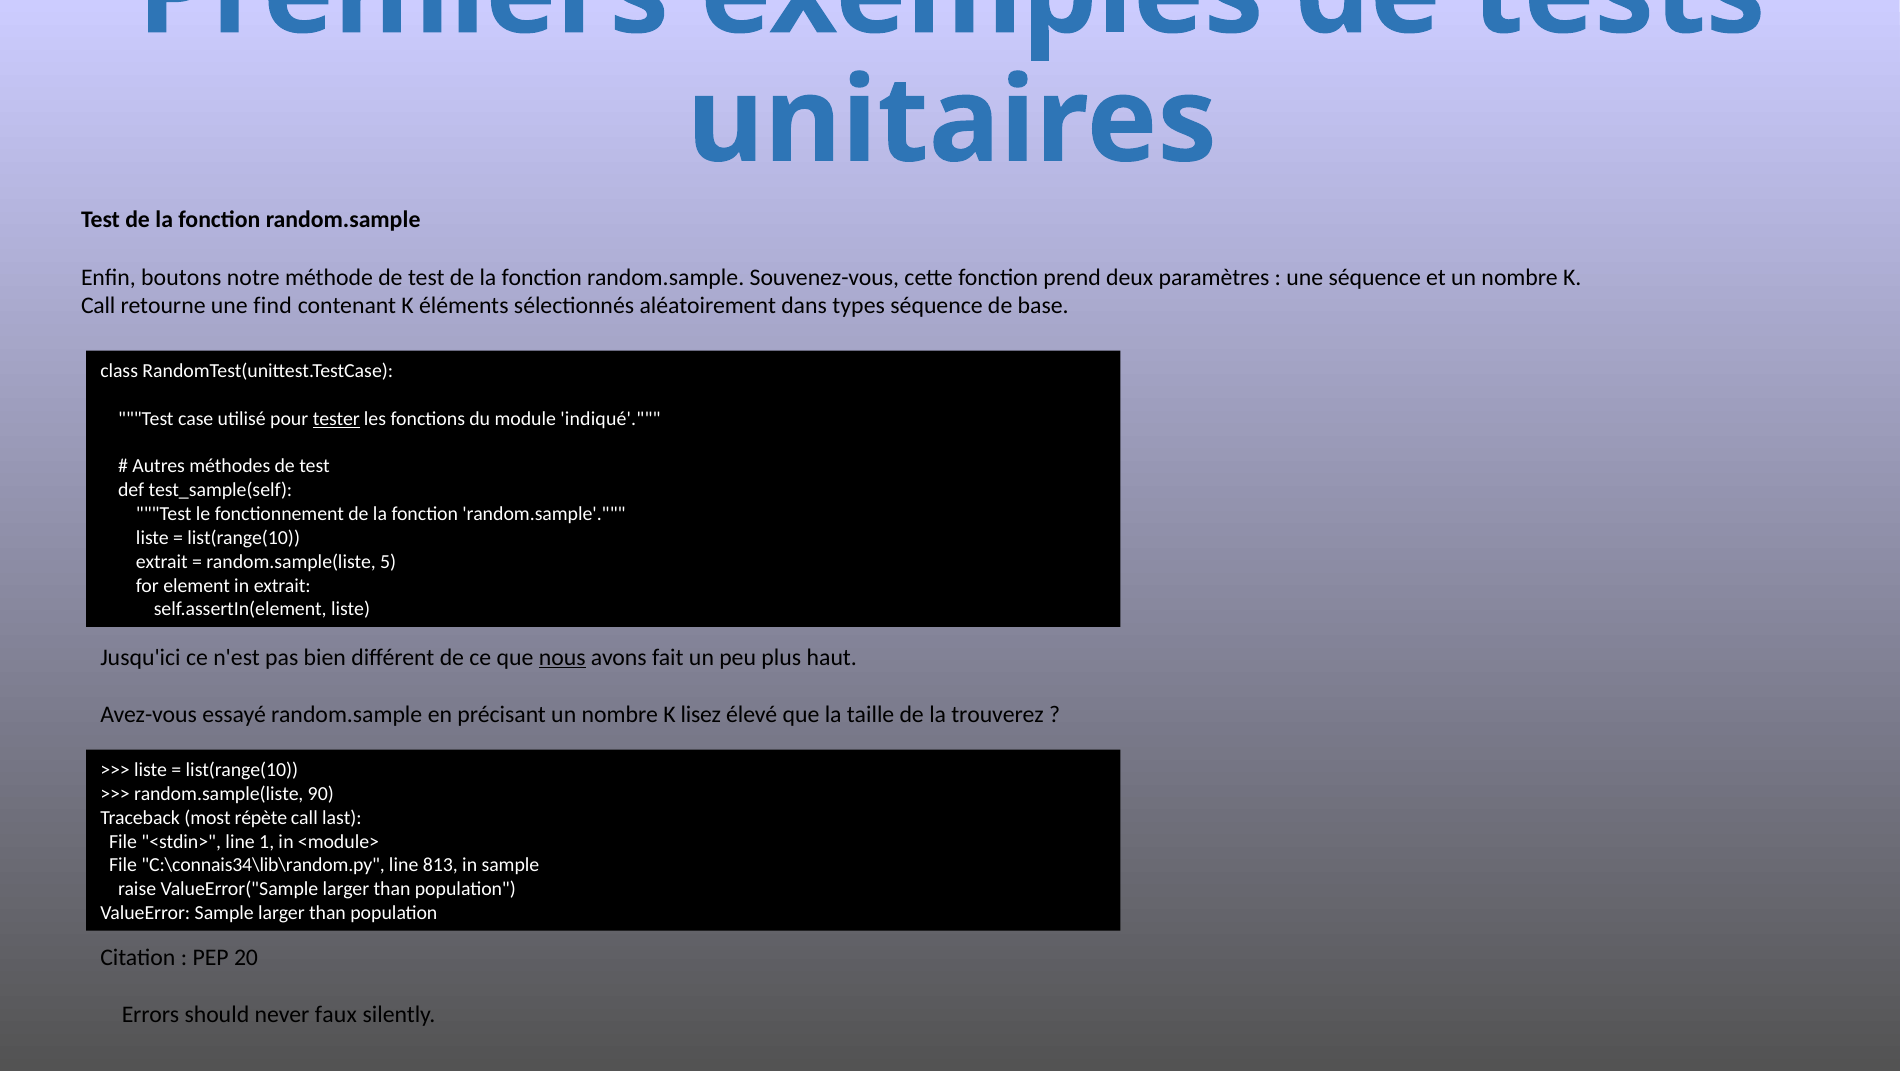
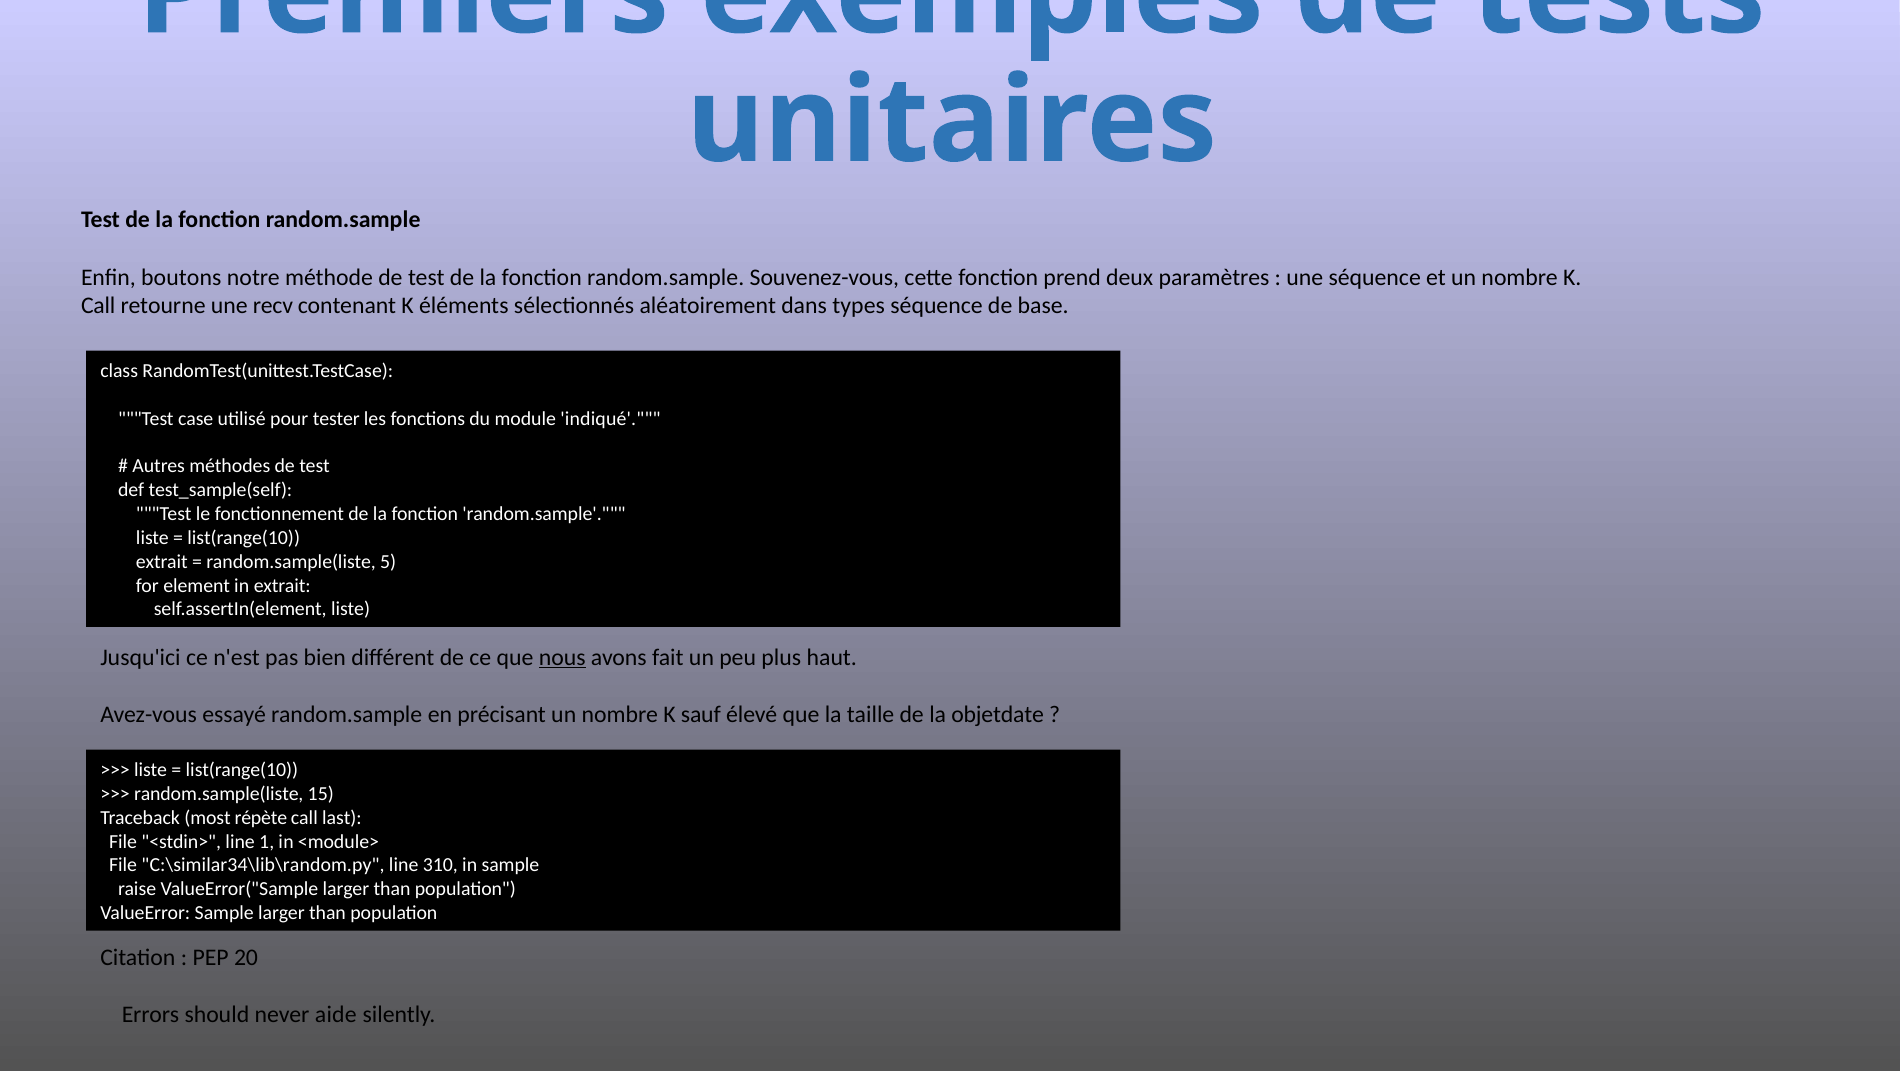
find: find -> recv
tester underline: present -> none
lisez: lisez -> sauf
trouverez: trouverez -> objetdate
90: 90 -> 15
C:\connais34\lib\random.py: C:\connais34\lib\random.py -> C:\similar34\lib\random.py
813: 813 -> 310
faux: faux -> aide
